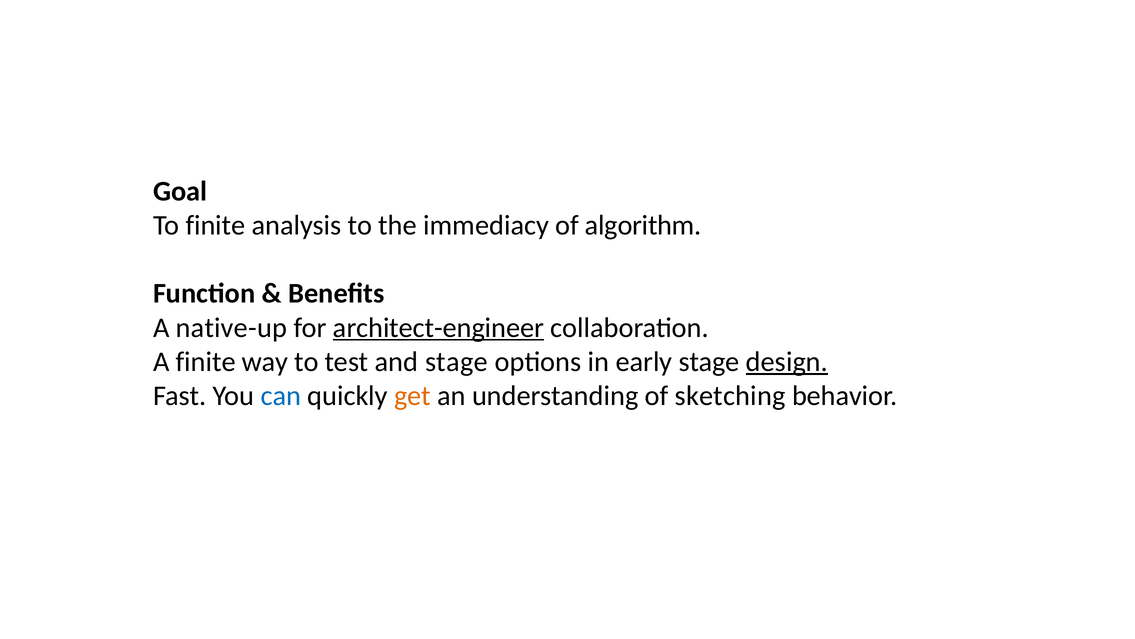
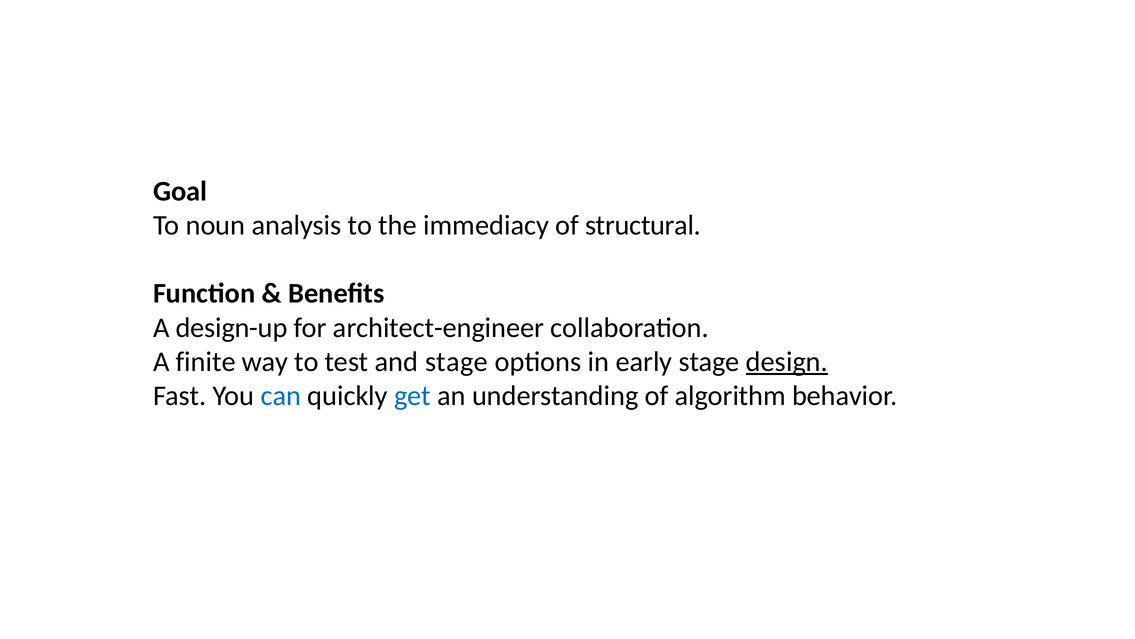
To finite: finite -> noun
algorithm: algorithm -> structural
native-up: native-up -> design-up
architect-engineer underline: present -> none
get colour: orange -> blue
sketching: sketching -> algorithm
